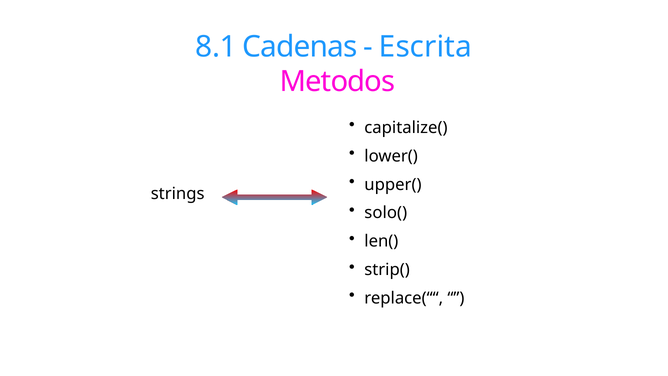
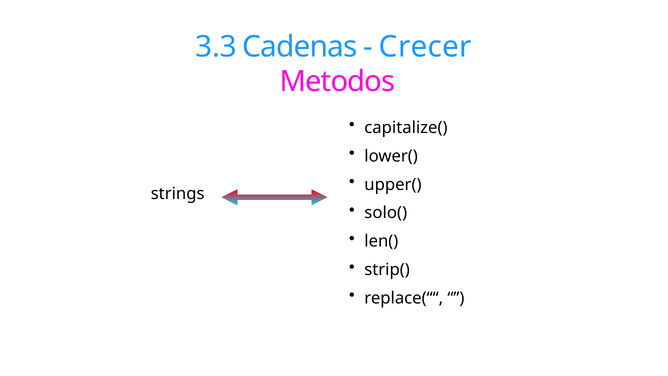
8.1: 8.1 -> 3.3
Escrita: Escrita -> Crecer
